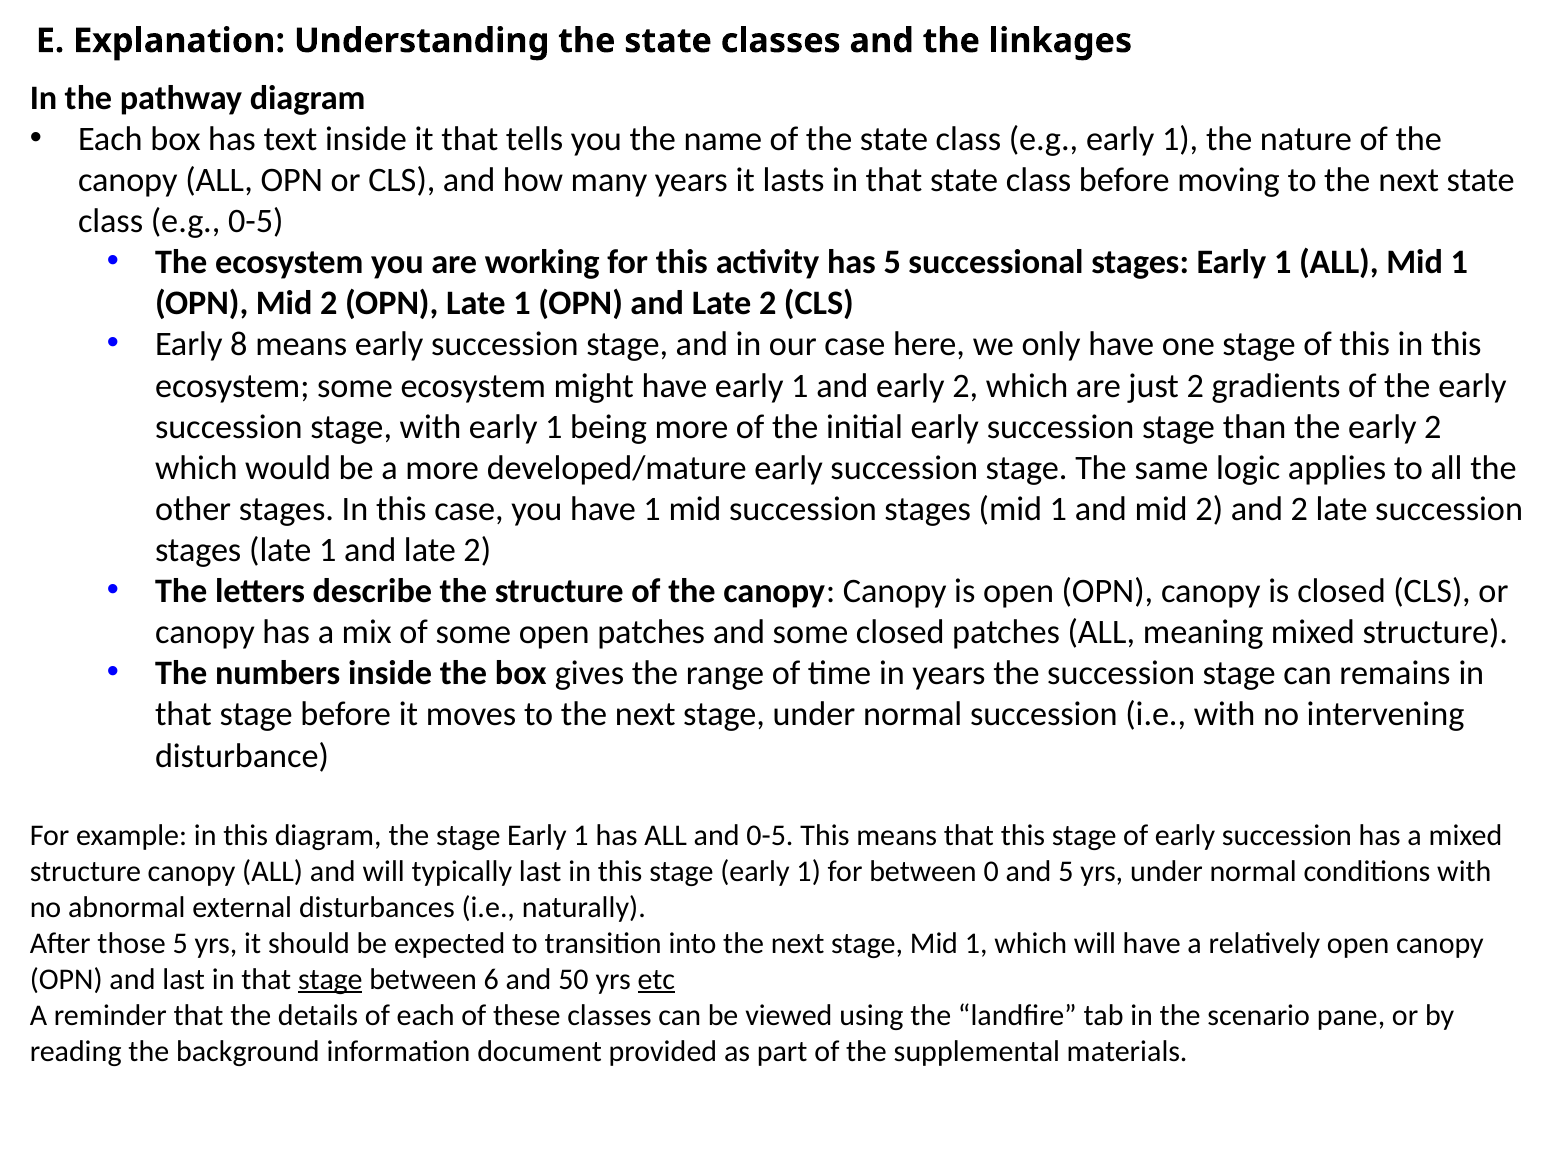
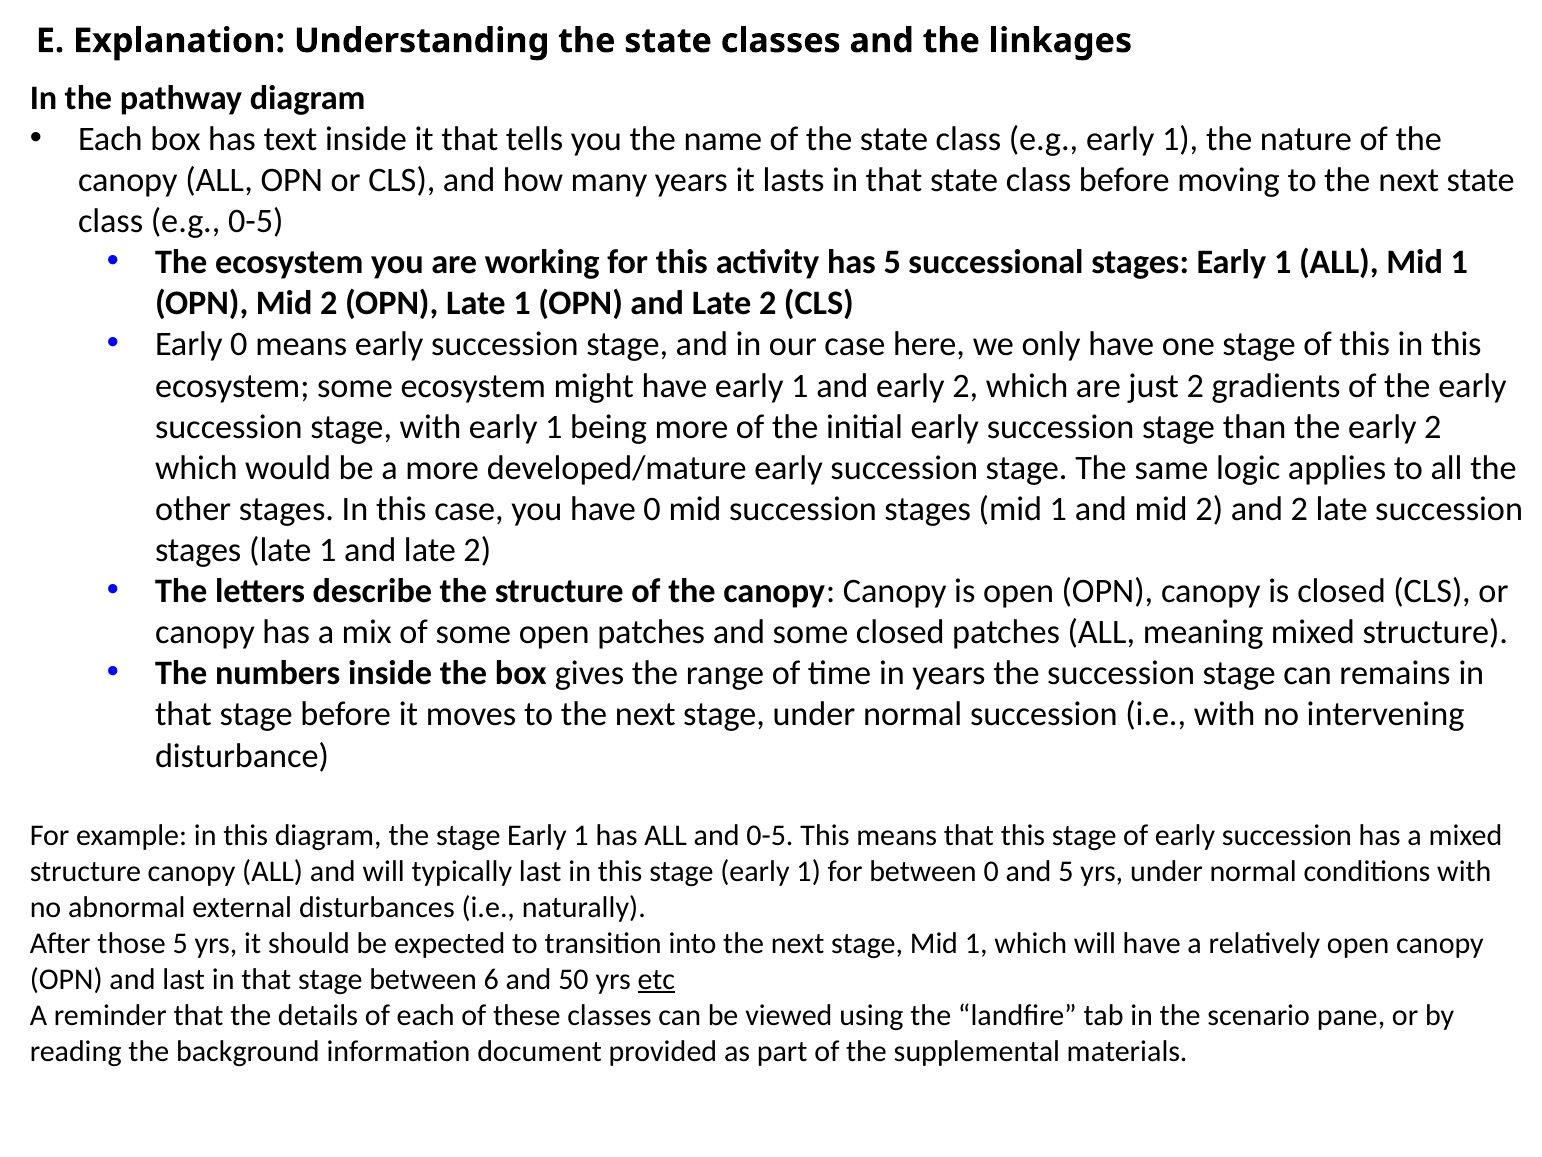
Early 8: 8 -> 0
have 1: 1 -> 0
stage at (330, 979) underline: present -> none
